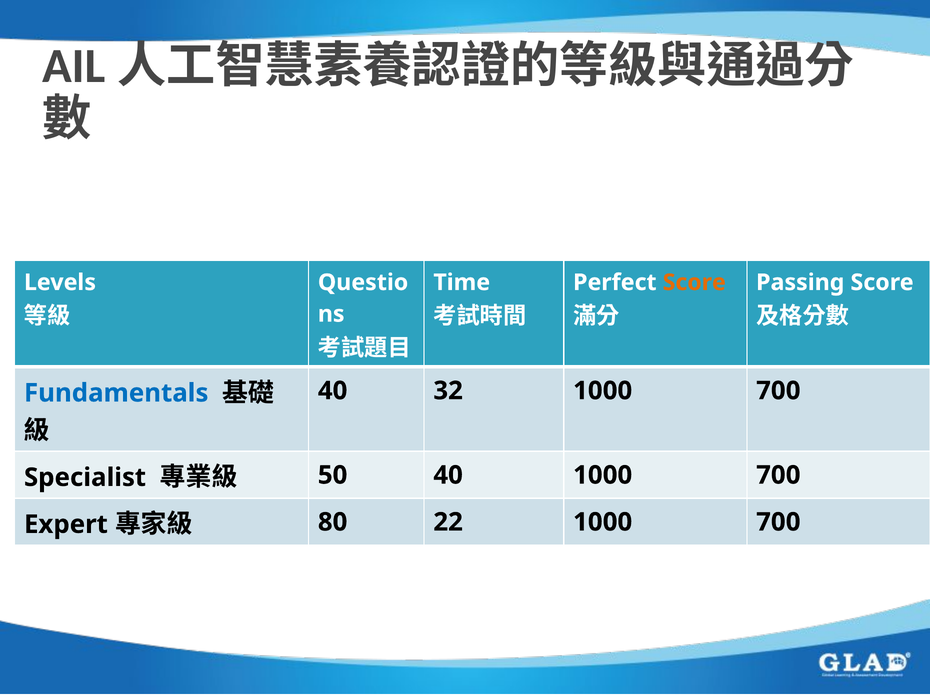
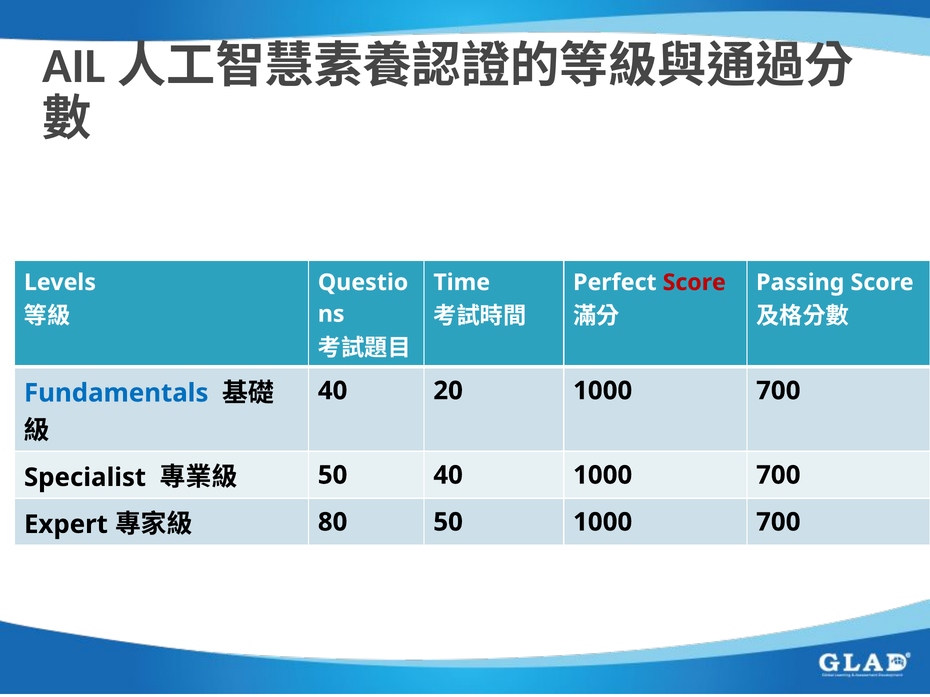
Score at (694, 283) colour: orange -> red
32: 32 -> 20
80 22: 22 -> 50
